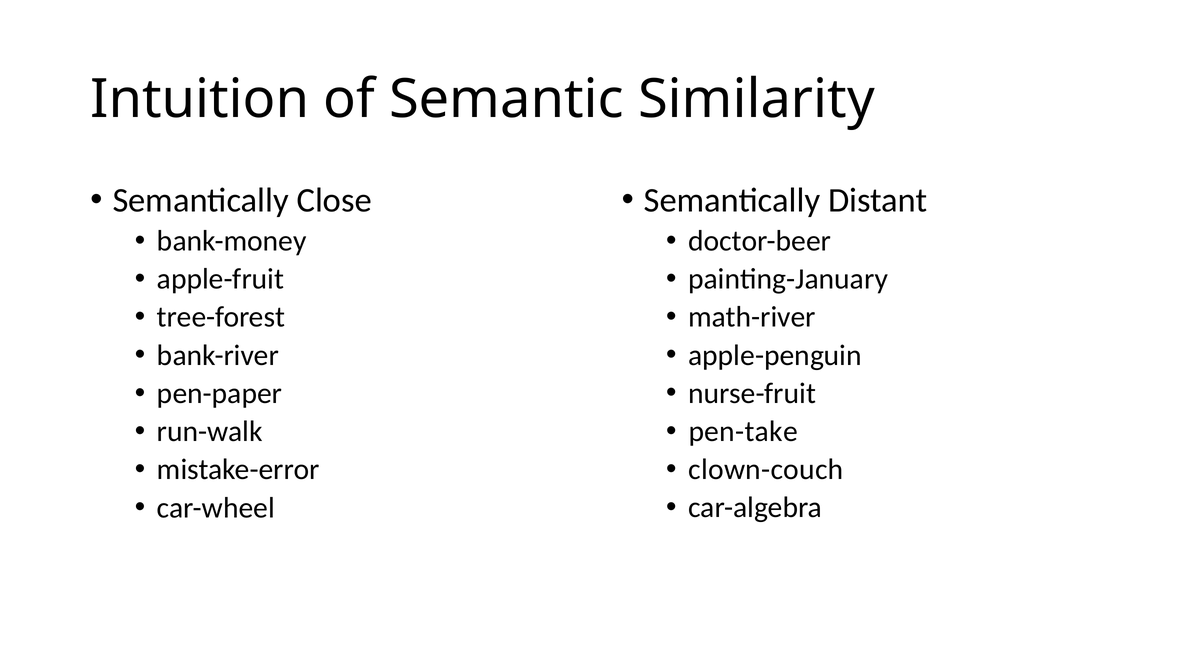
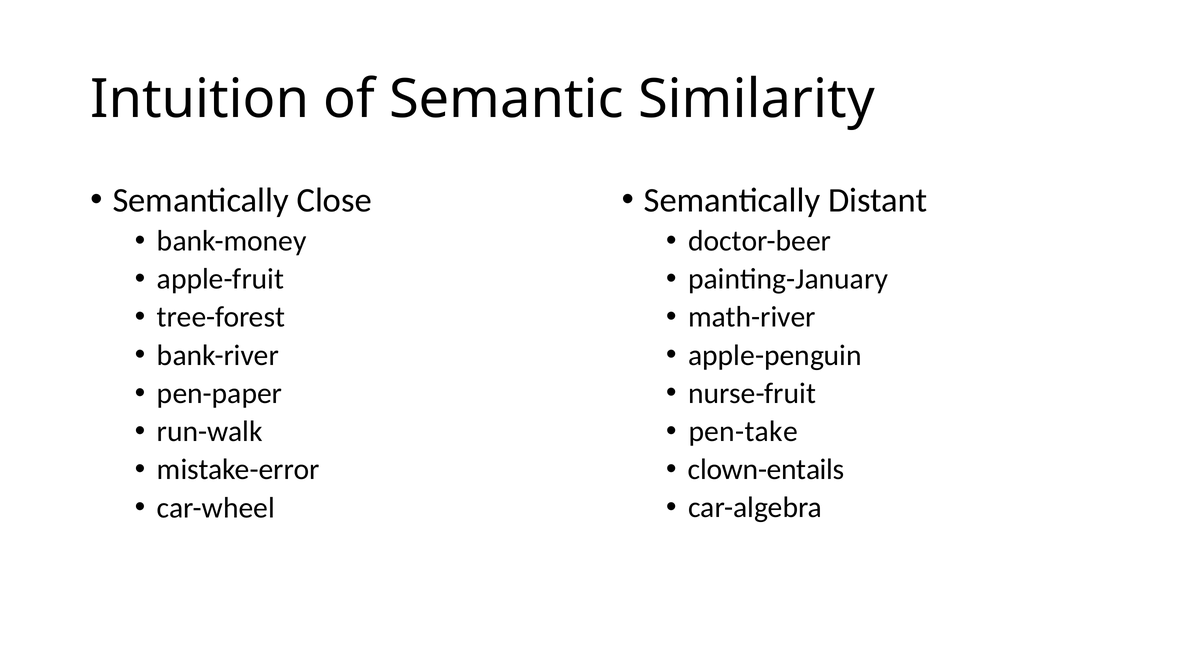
clown-couch: clown-couch -> clown-entails
